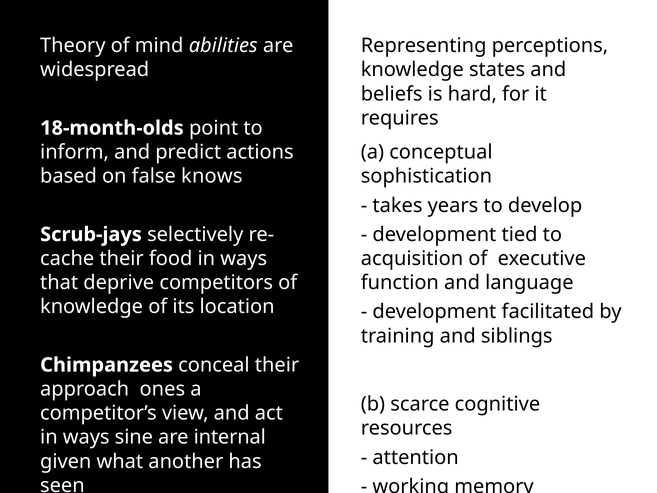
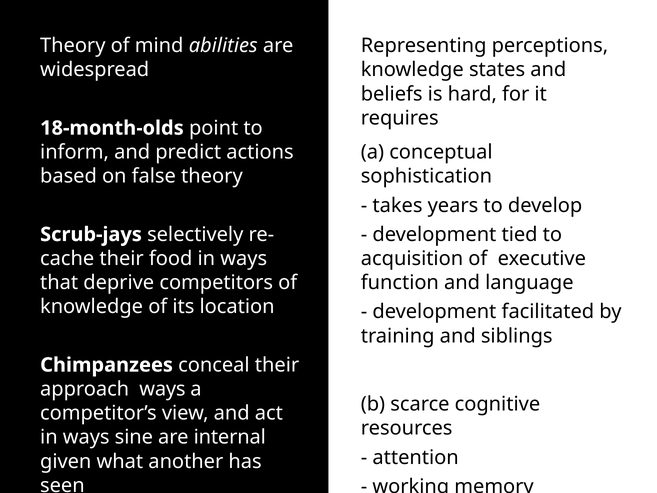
false knows: knows -> theory
approach ones: ones -> ways
